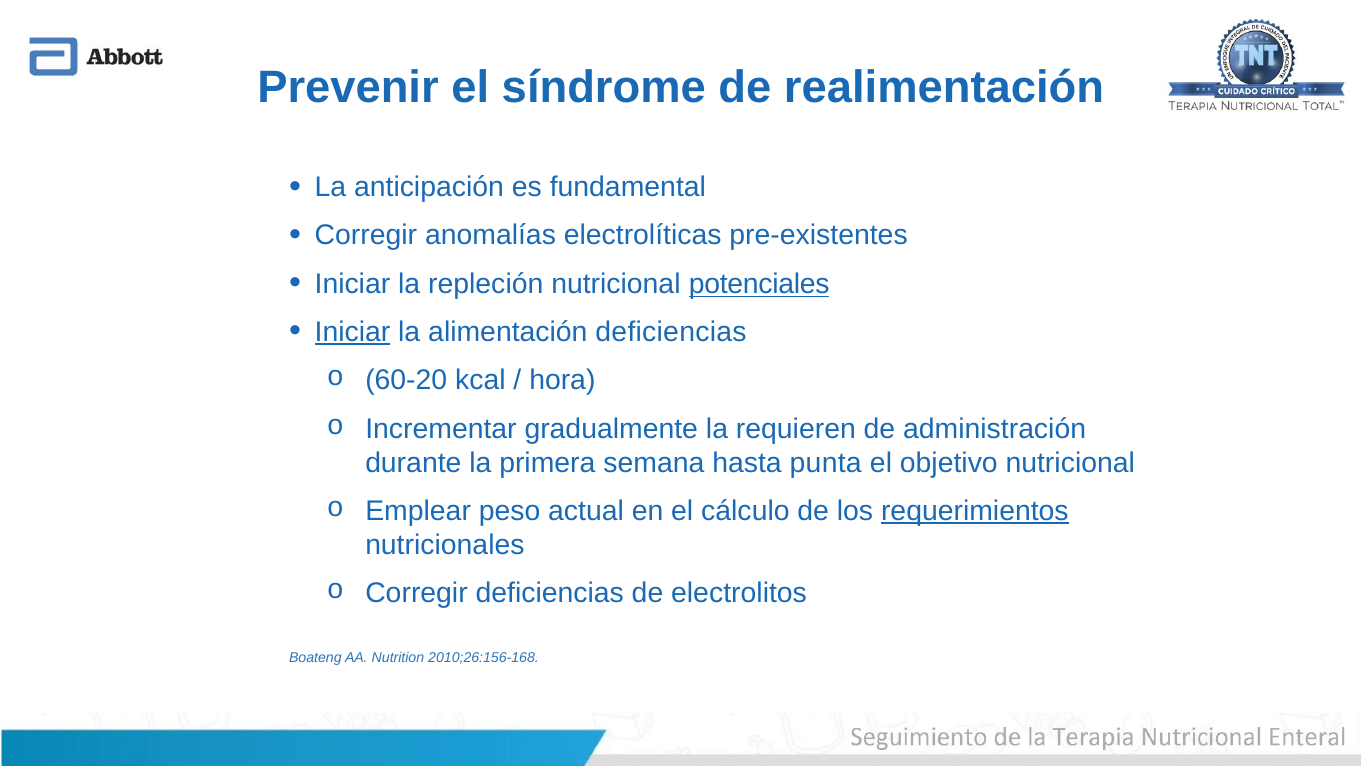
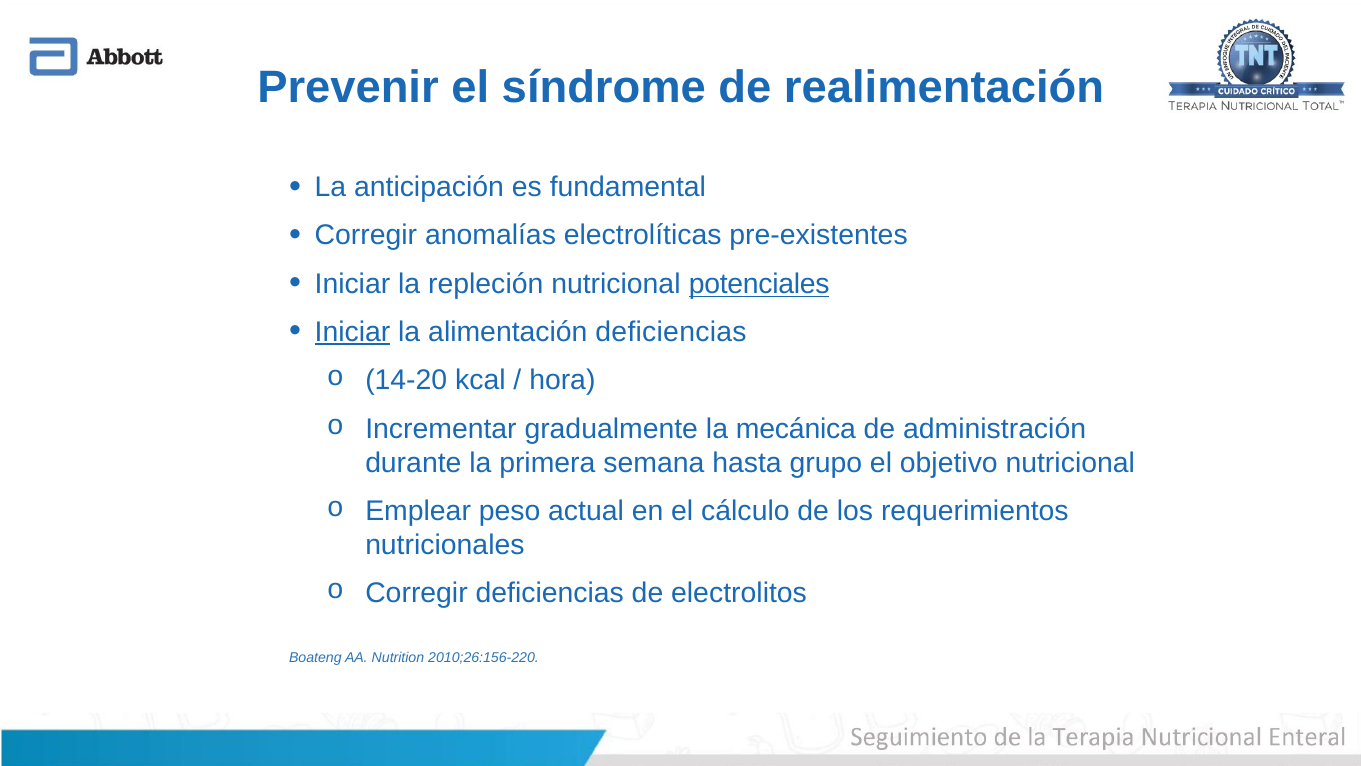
60-20: 60-20 -> 14-20
requieren: requieren -> mecánica
punta: punta -> grupo
requerimientos underline: present -> none
2010;26:156-168: 2010;26:156-168 -> 2010;26:156-220
